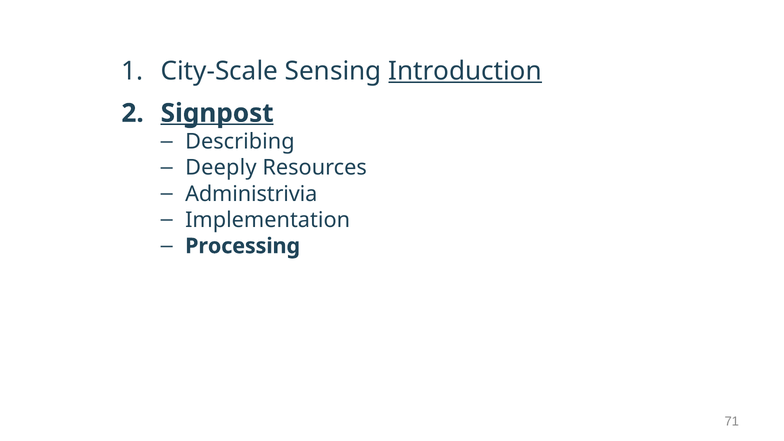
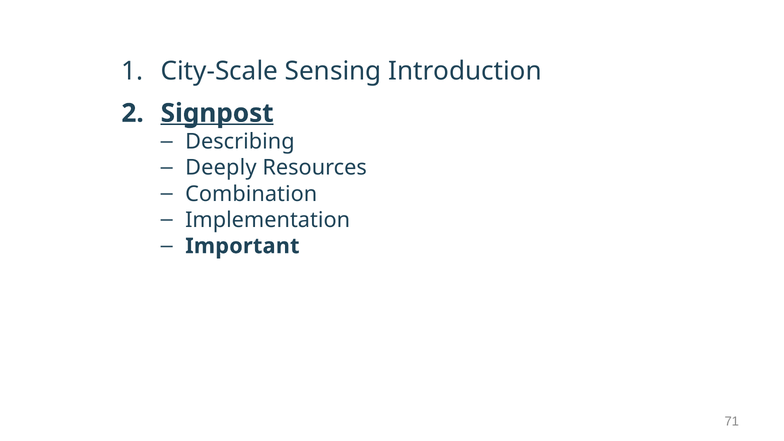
Introduction underline: present -> none
Administrivia: Administrivia -> Combination
Processing: Processing -> Important
